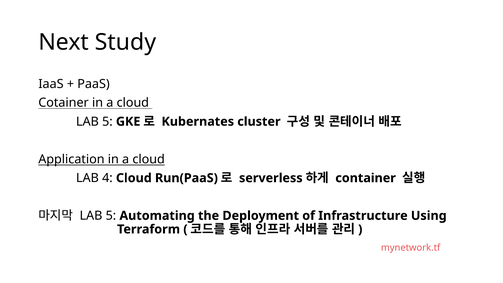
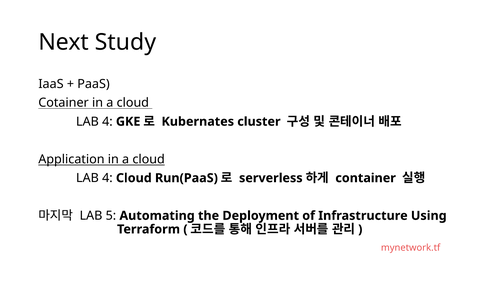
5 at (107, 122): 5 -> 4
